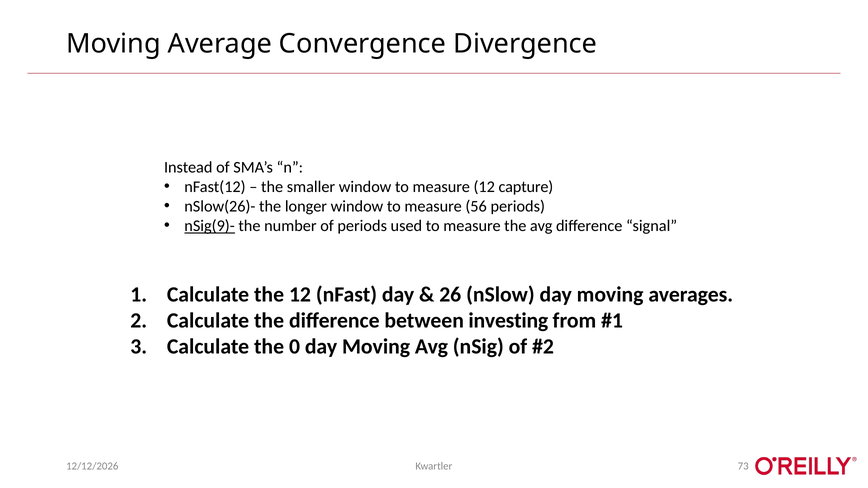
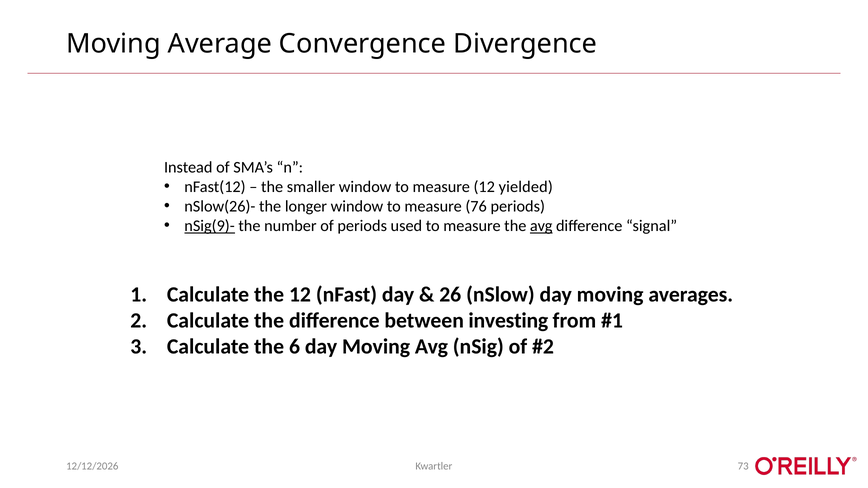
capture: capture -> yielded
56: 56 -> 76
avg at (541, 226) underline: none -> present
0: 0 -> 6
